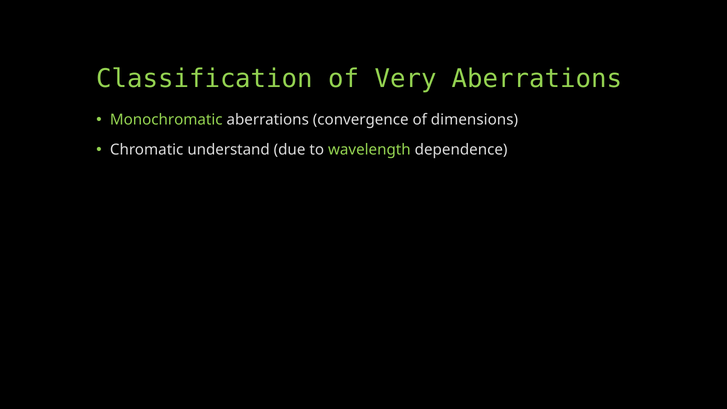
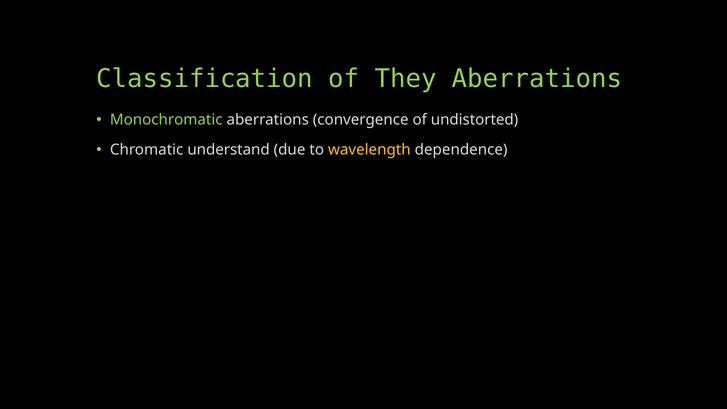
Very: Very -> They
dimensions: dimensions -> undistorted
wavelength colour: light green -> yellow
